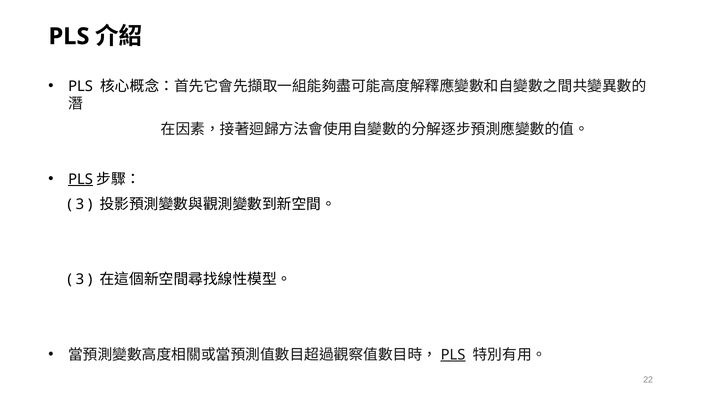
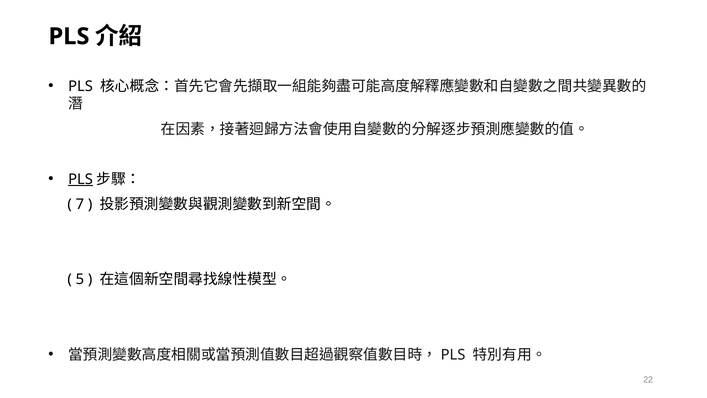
3 at (80, 204): 3 -> 7
3 at (80, 279): 3 -> 5
PLS at (453, 355) underline: present -> none
